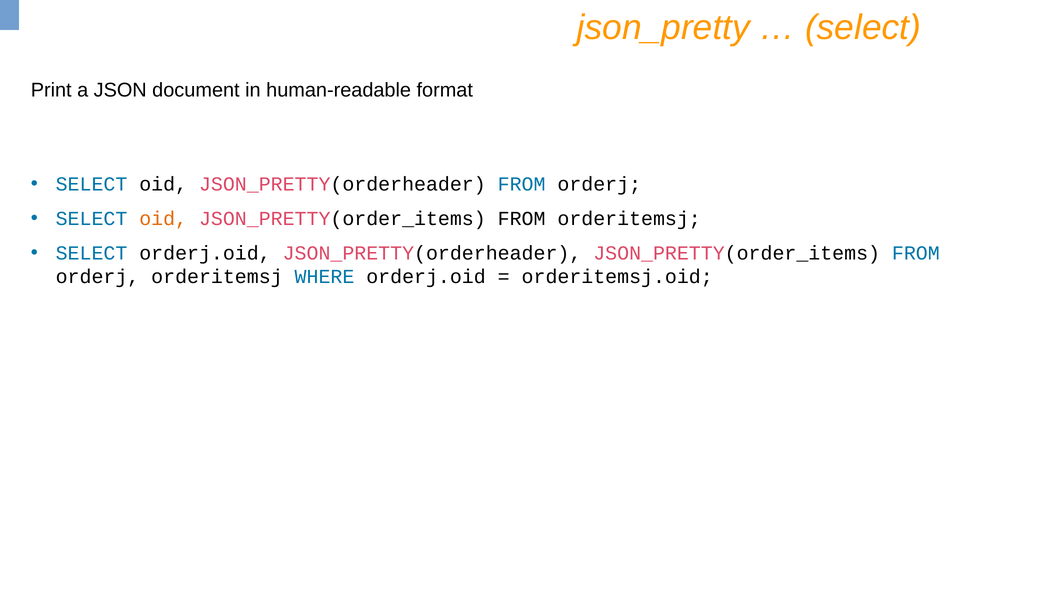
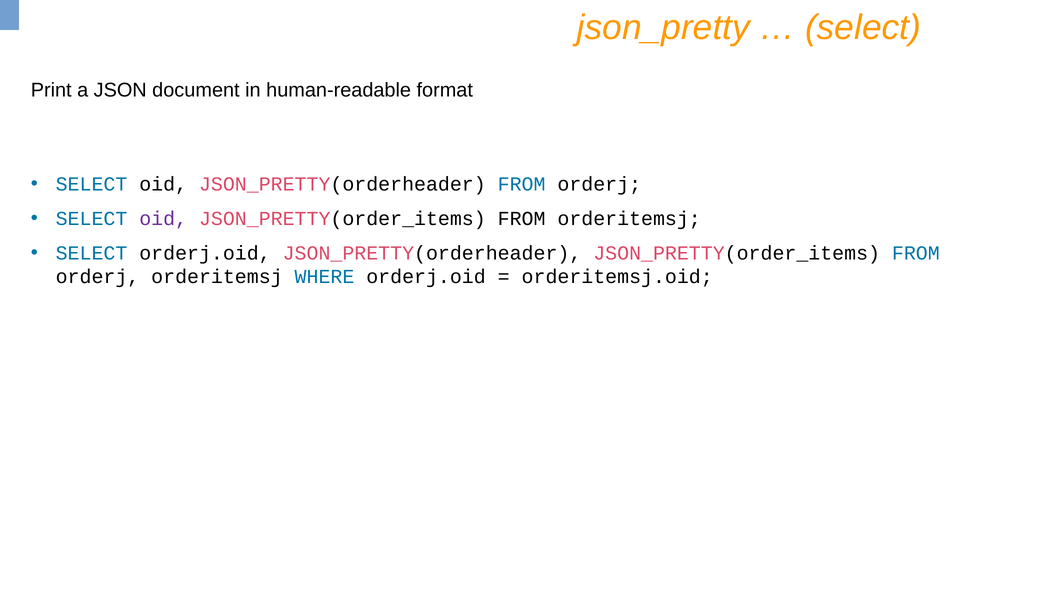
oid at (163, 219) colour: orange -> purple
